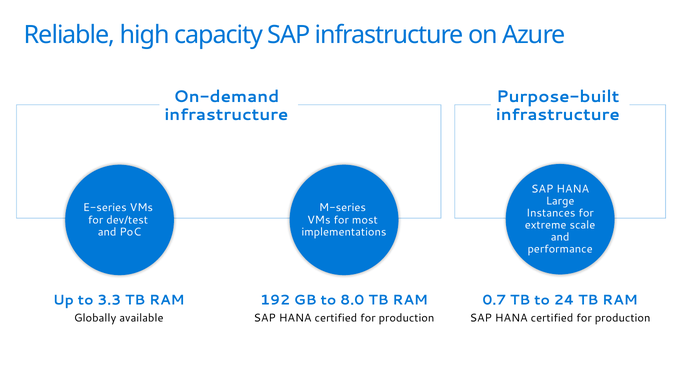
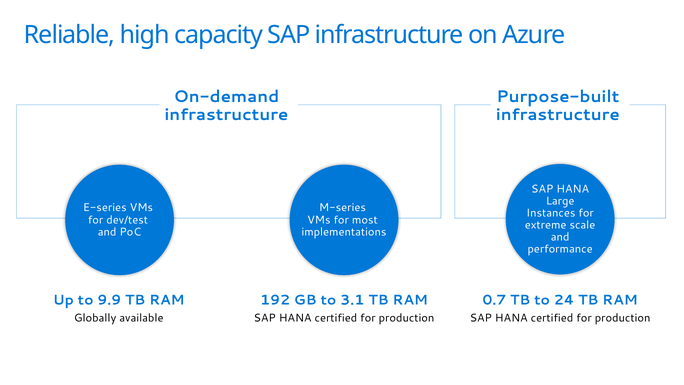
3.3: 3.3 -> 9.9
8.0: 8.0 -> 3.1
